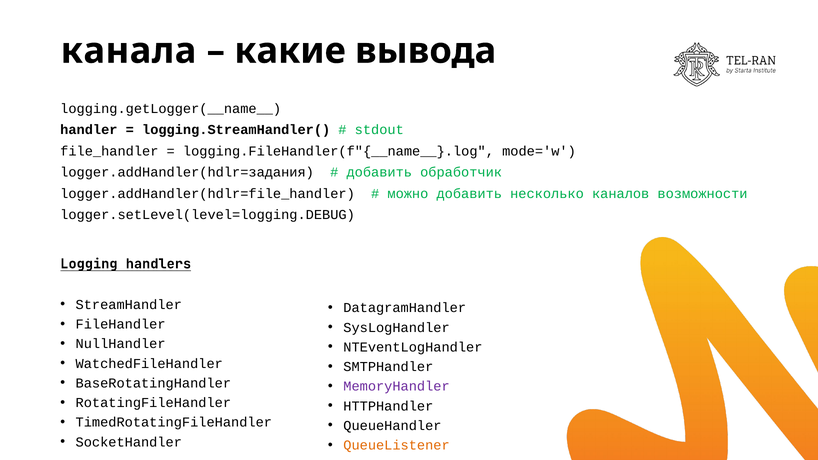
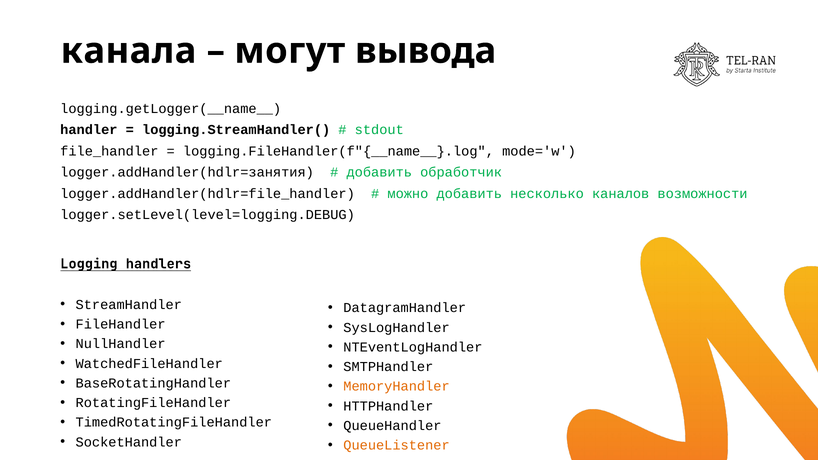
какие: какие -> могут
logger.addHandler(hdlr=задания: logger.addHandler(hdlr=задания -> logger.addHandler(hdlr=занятия
MemoryHandler colour: purple -> orange
